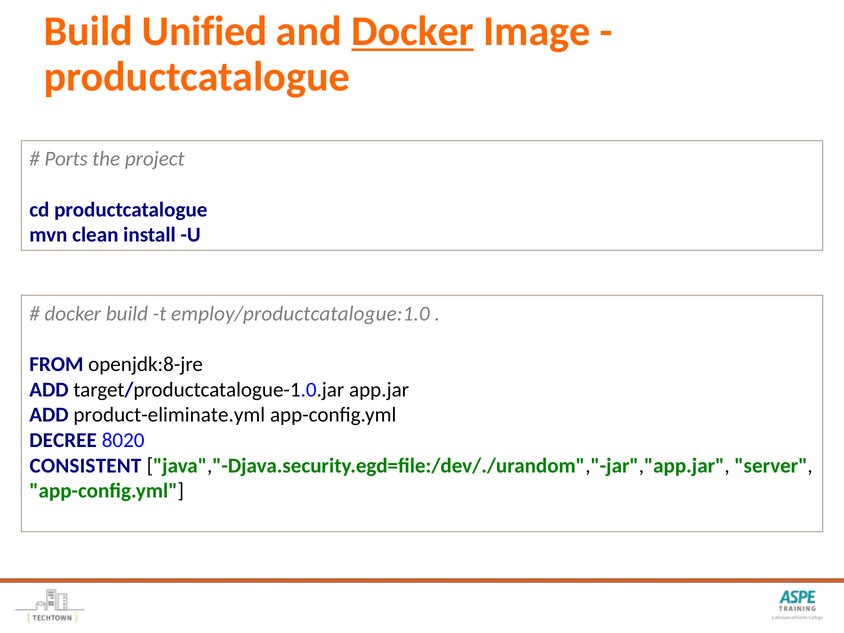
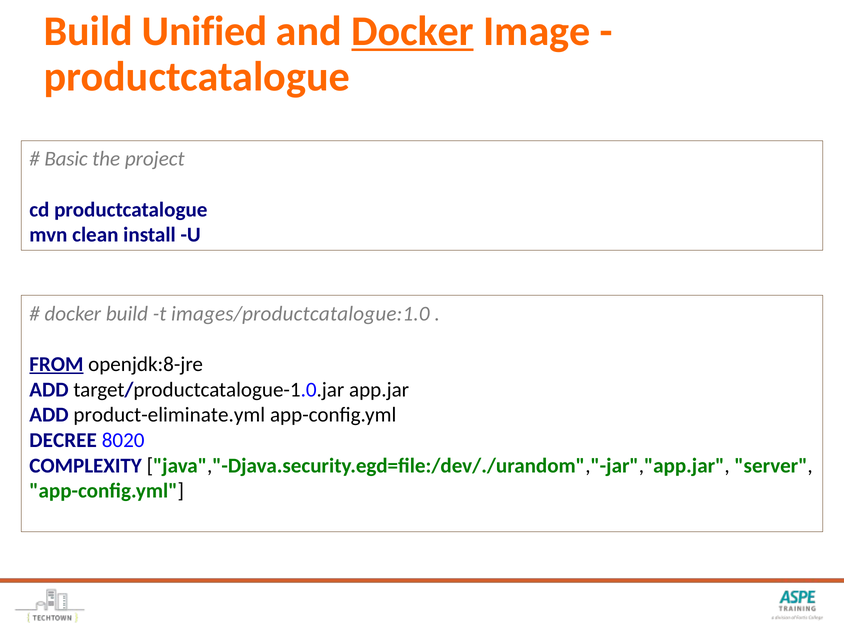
Ports: Ports -> Basic
employ/productcatalogue:1.0: employ/productcatalogue:1.0 -> images/productcatalogue:1.0
FROM underline: none -> present
CONSISTENT: CONSISTENT -> COMPLEXITY
